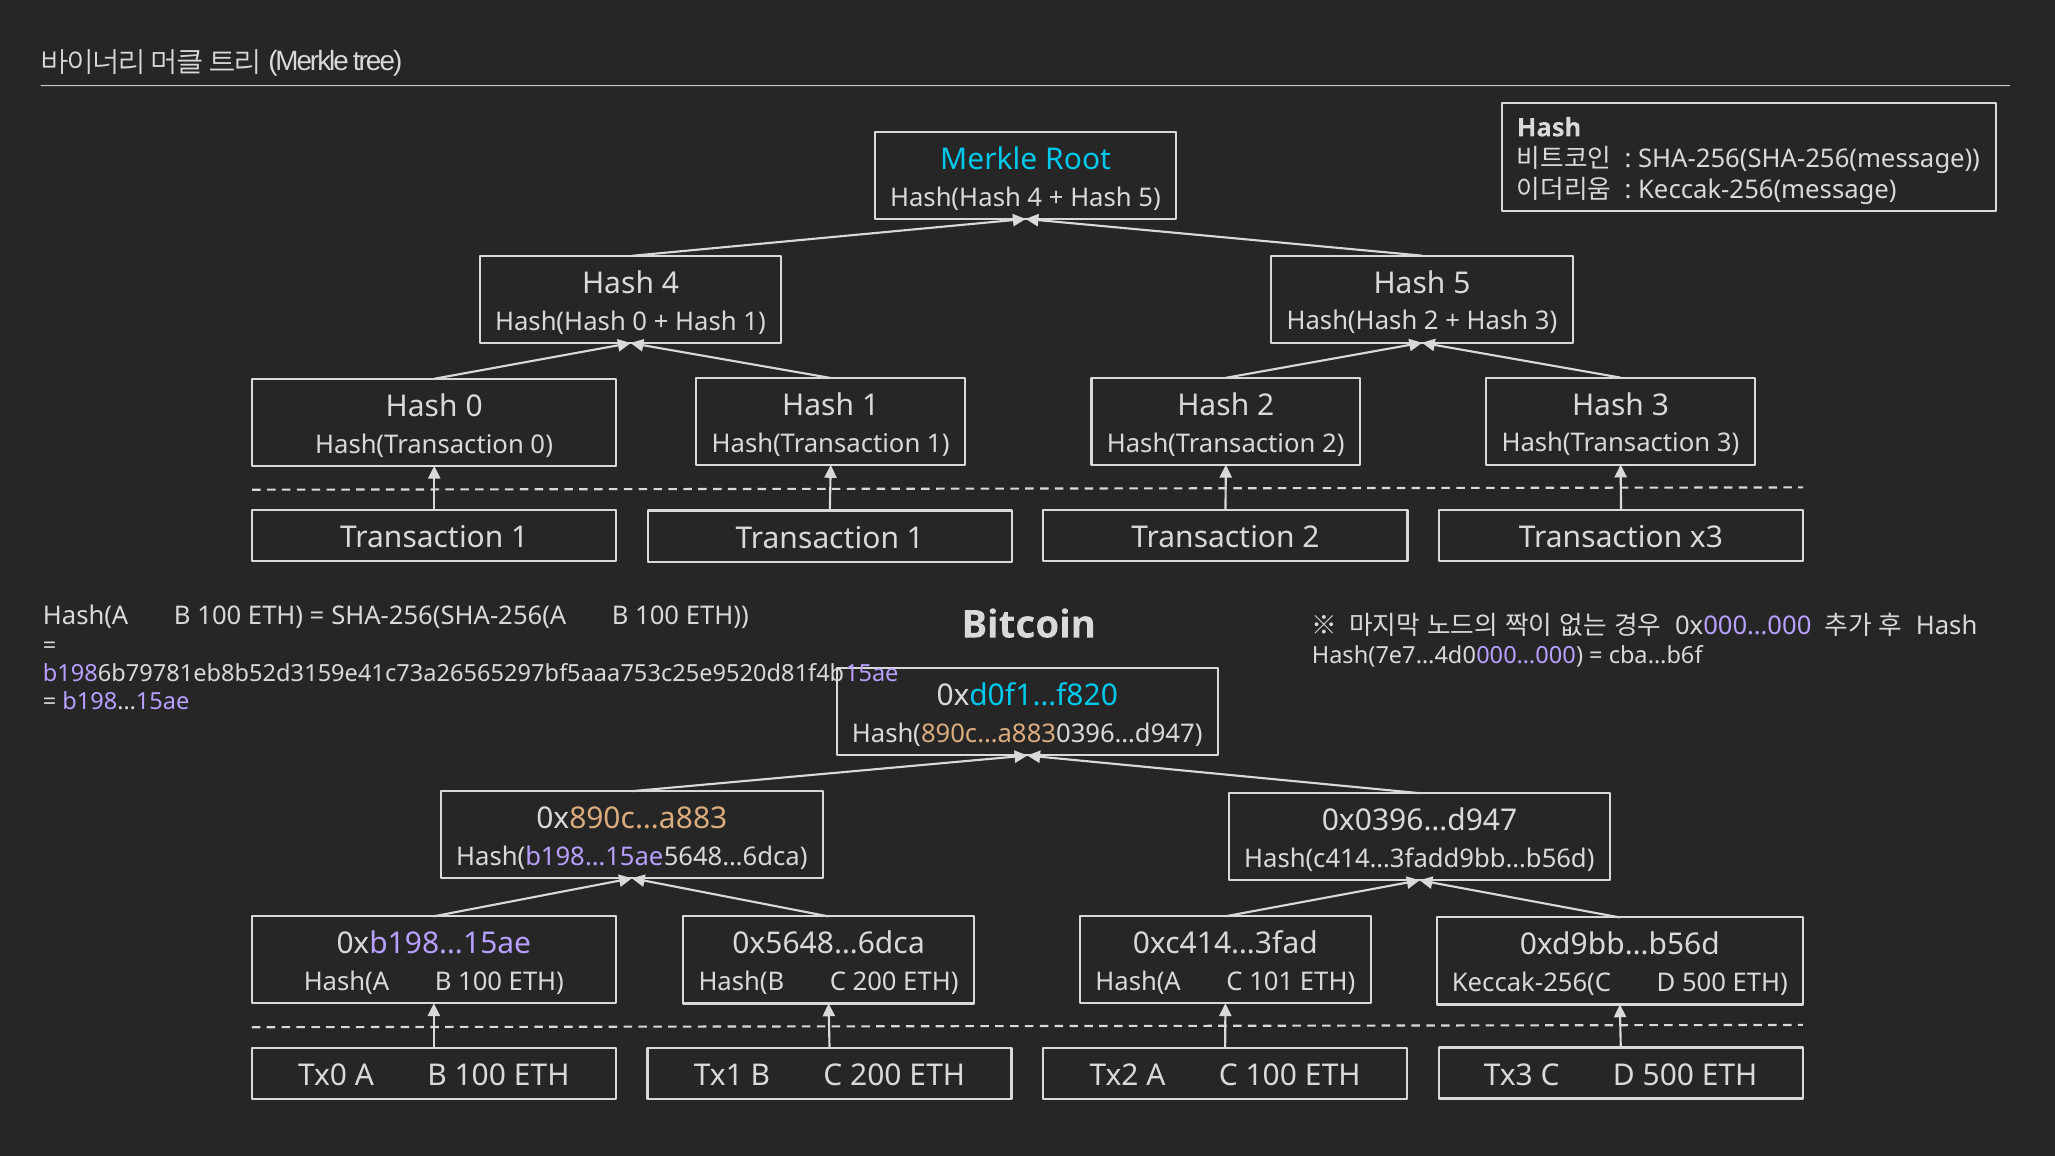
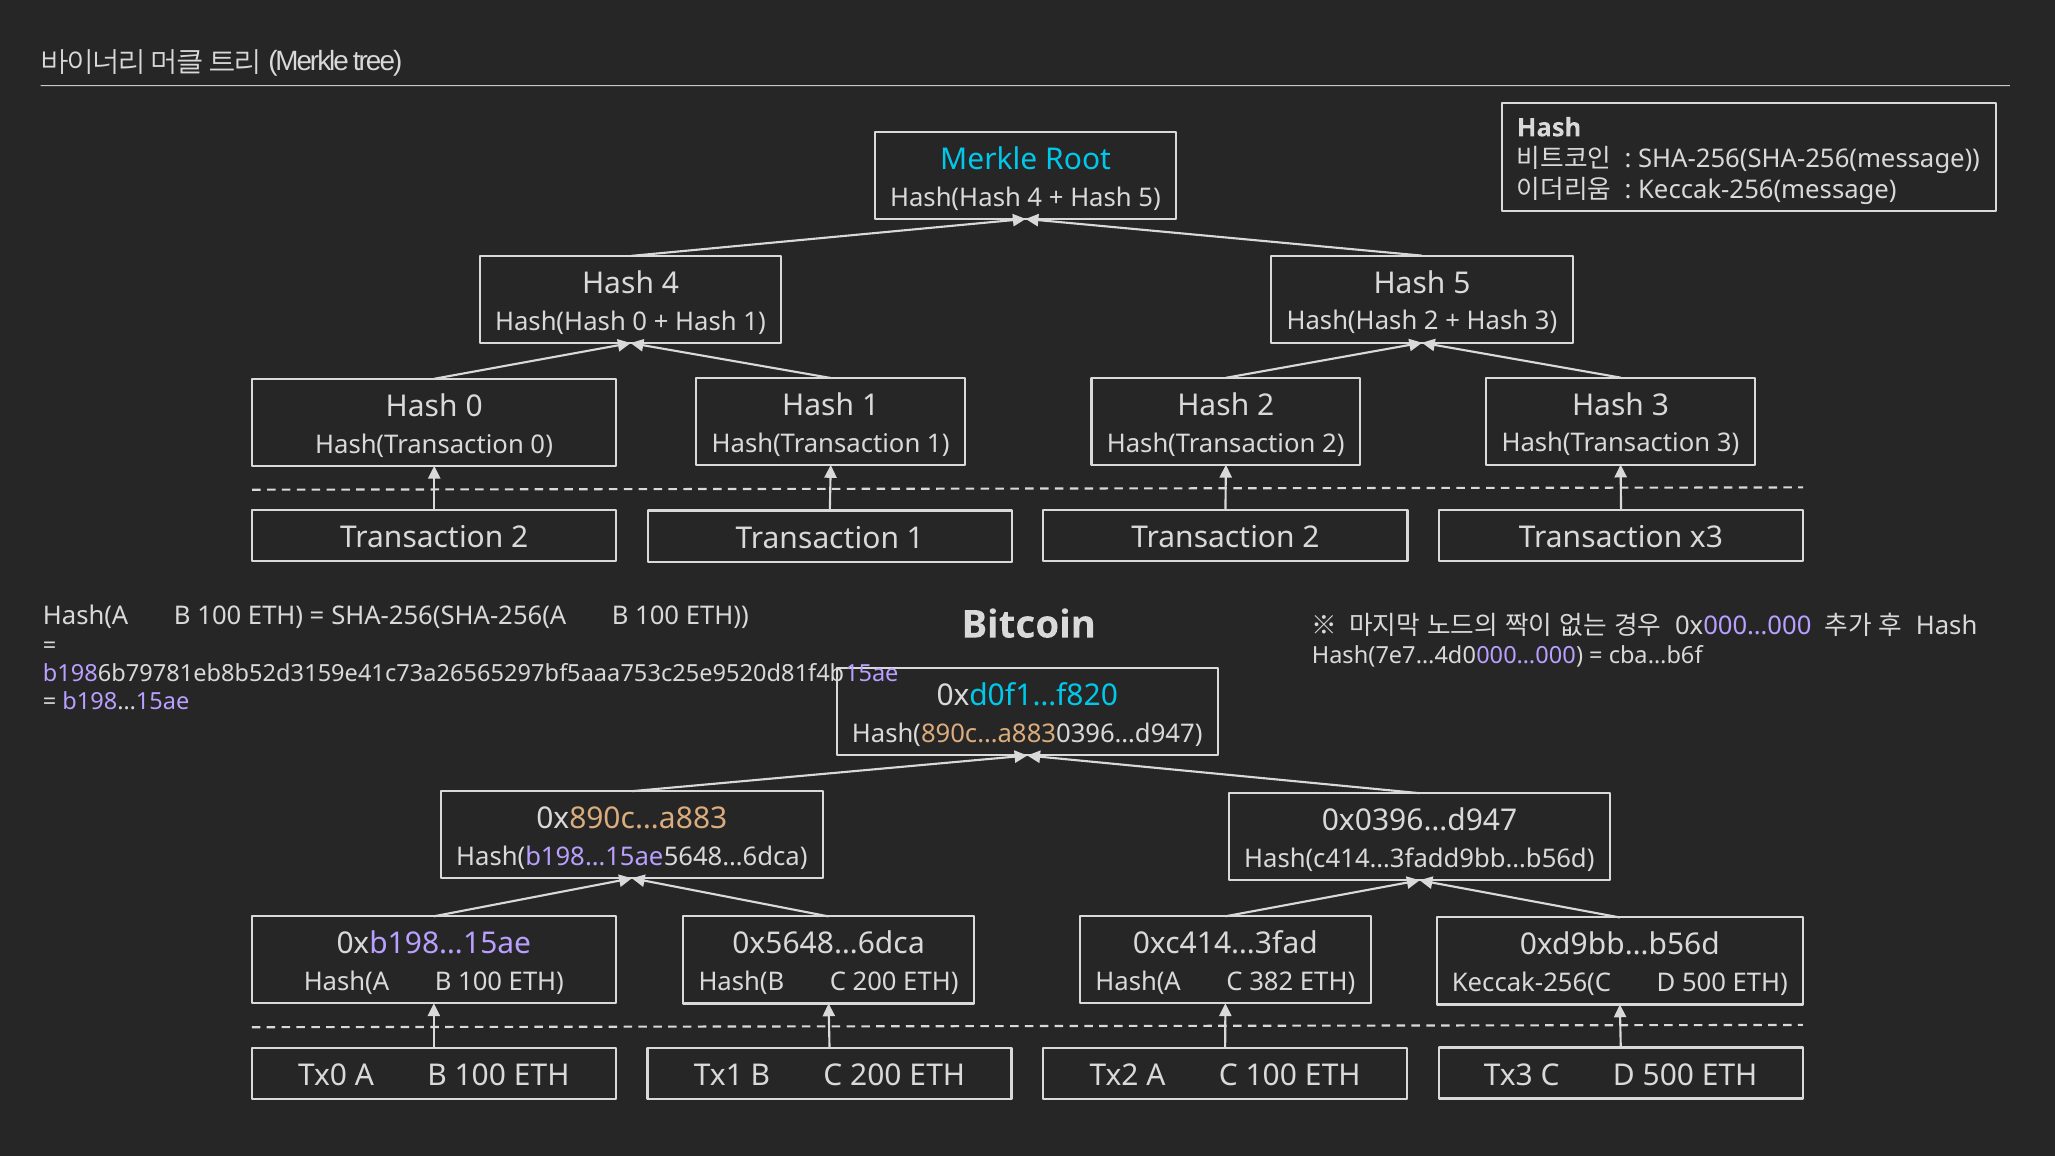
1 at (520, 538): 1 -> 2
101: 101 -> 382
